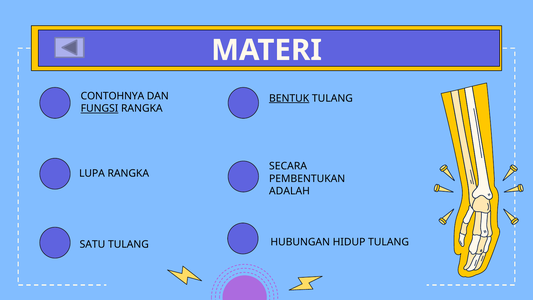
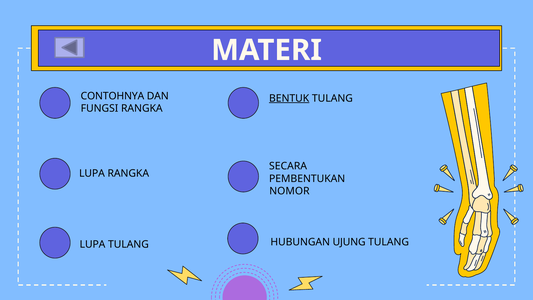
FUNGSI underline: present -> none
ADALAH: ADALAH -> NOMOR
HIDUP: HIDUP -> UJUNG
SATU at (92, 244): SATU -> LUPA
